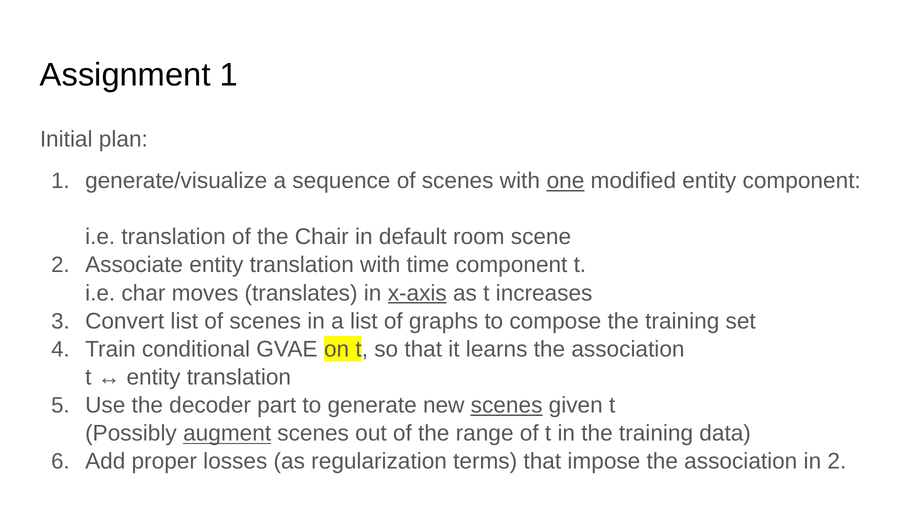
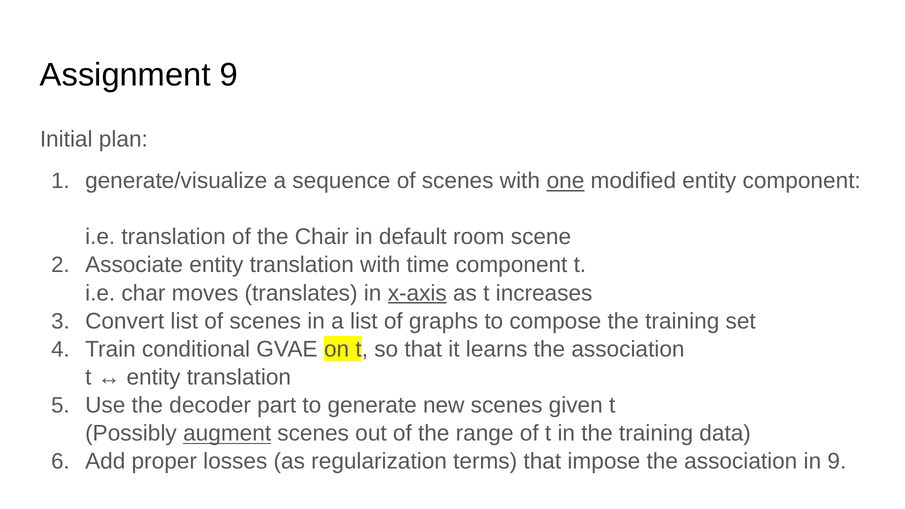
Assignment 1: 1 -> 9
scenes at (507, 405) underline: present -> none
in 2: 2 -> 9
